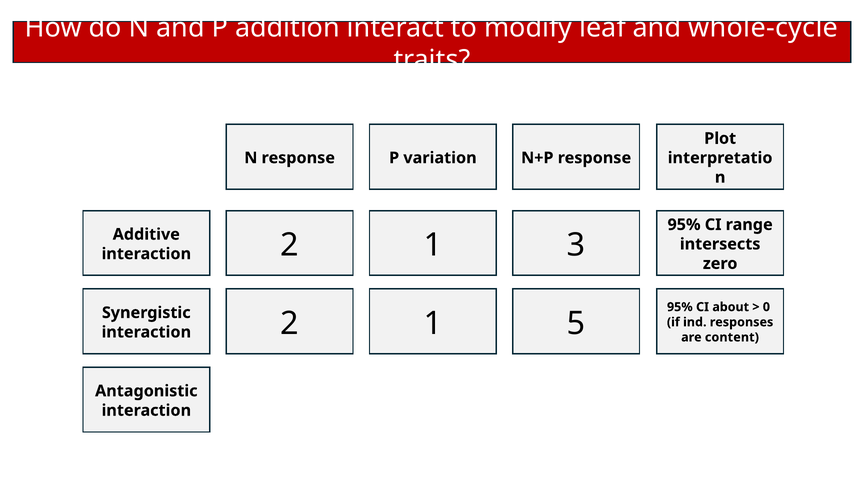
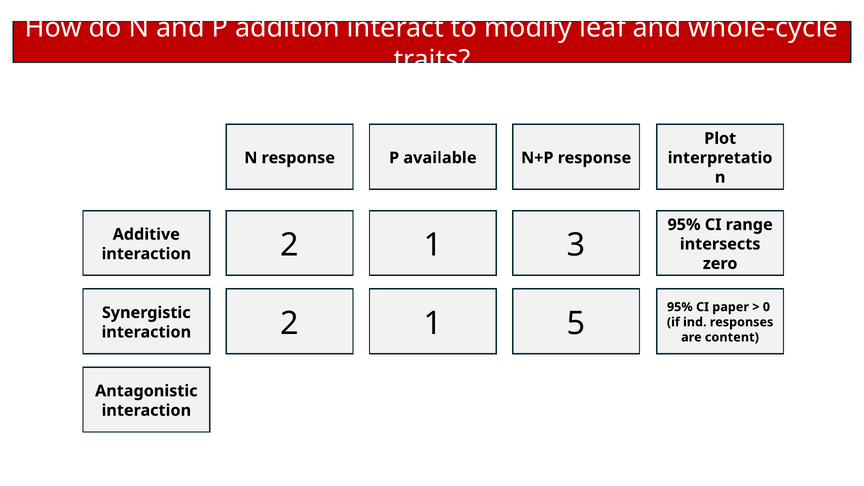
variation: variation -> available
about: about -> paper
